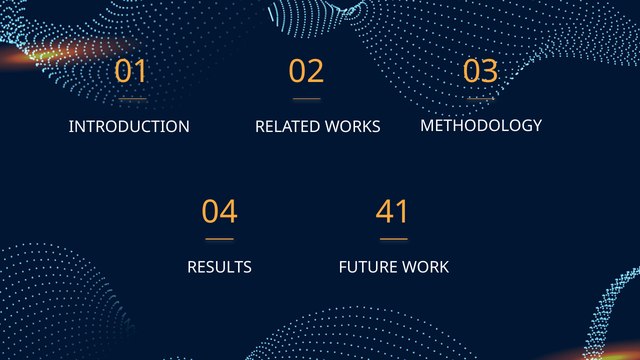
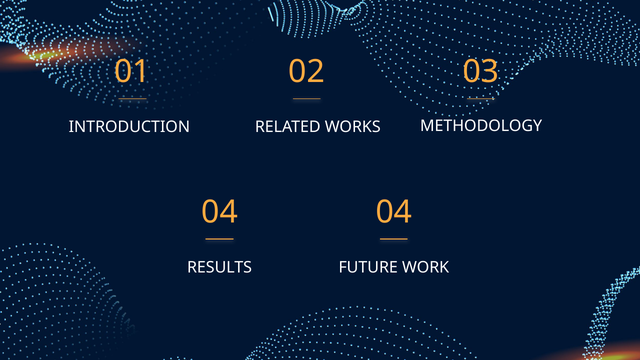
04 41: 41 -> 04
